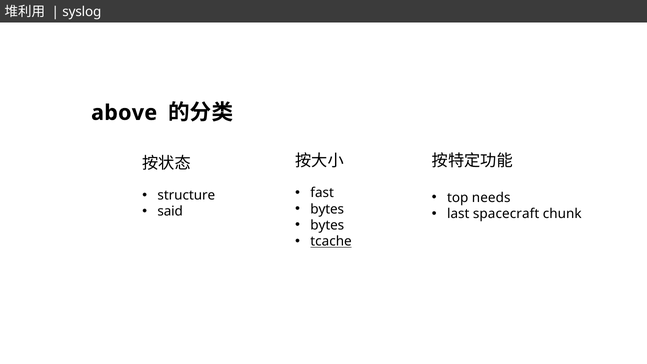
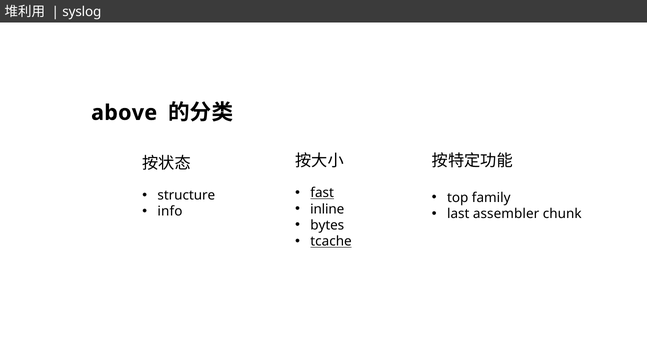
fast underline: none -> present
needs: needs -> family
bytes at (327, 209): bytes -> inline
said: said -> info
spacecraft: spacecraft -> assembler
